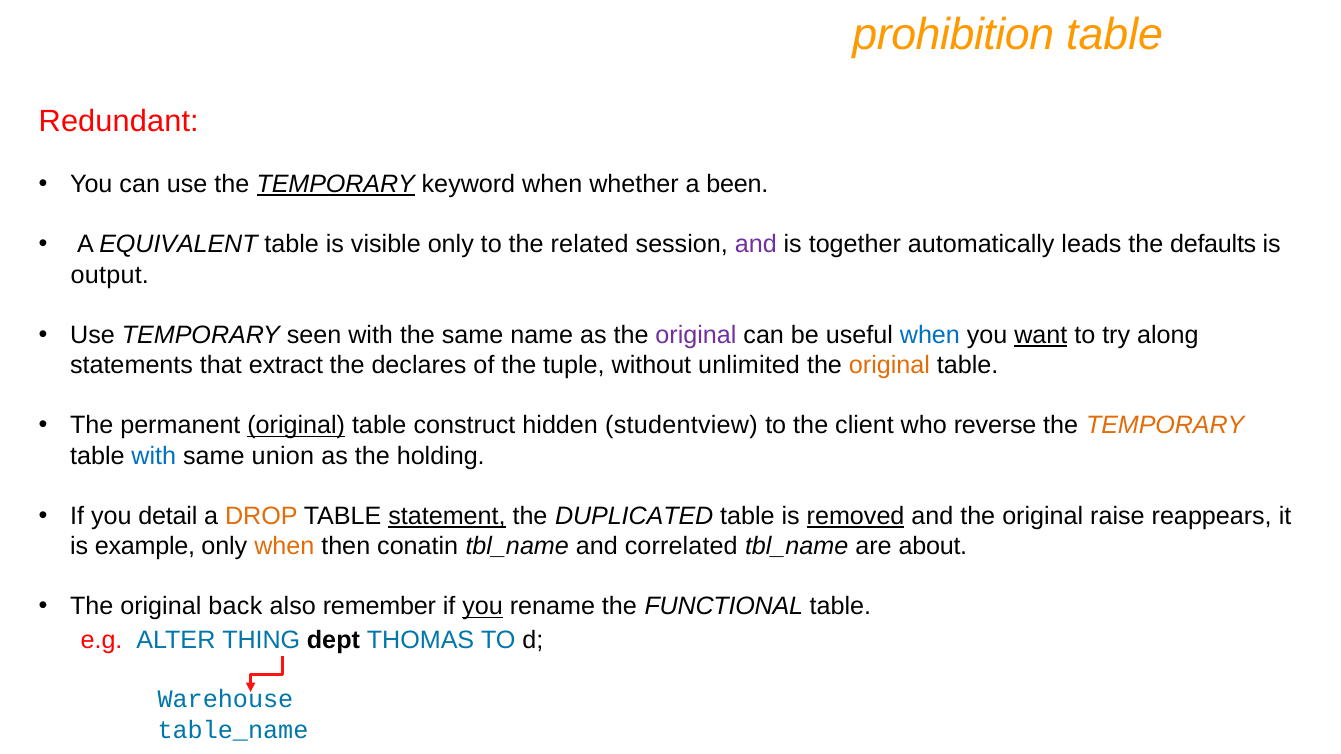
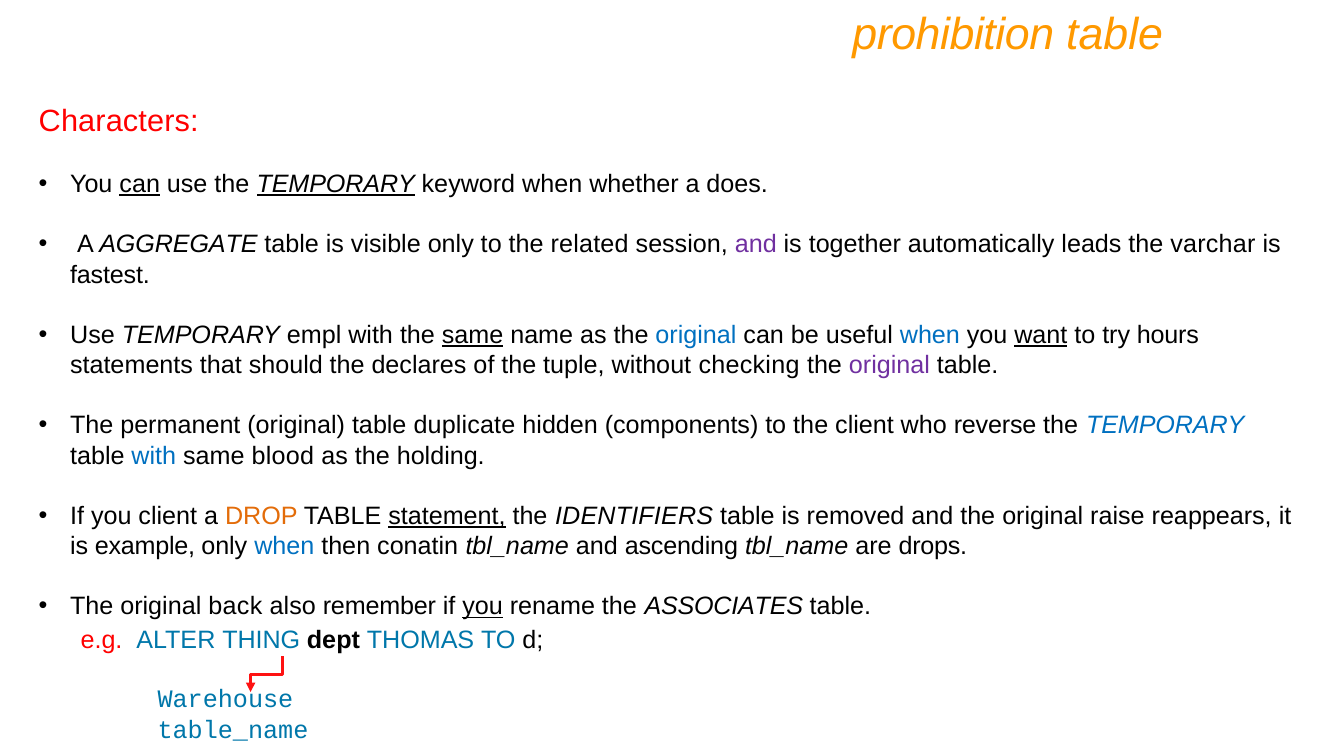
Redundant: Redundant -> Characters
can at (140, 184) underline: none -> present
been: been -> does
EQUIVALENT: EQUIVALENT -> AGGREGATE
defaults: defaults -> varchar
output: output -> fastest
seen: seen -> empl
same at (473, 335) underline: none -> present
original at (696, 335) colour: purple -> blue
along: along -> hours
extract: extract -> should
unlimited: unlimited -> checking
original at (889, 365) colour: orange -> purple
original at (296, 426) underline: present -> none
construct: construct -> duplicate
studentview: studentview -> components
TEMPORARY at (1165, 426) colour: orange -> blue
union: union -> blood
you detail: detail -> client
DUPLICATED: DUPLICATED -> IDENTIFIERS
removed underline: present -> none
when at (284, 547) colour: orange -> blue
correlated: correlated -> ascending
about: about -> drops
FUNCTIONAL: FUNCTIONAL -> ASSOCIATES
